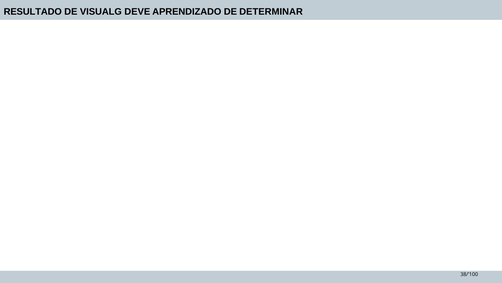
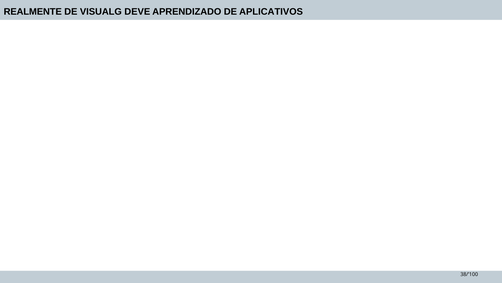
RESULTADO: RESULTADO -> REALMENTE
DETERMINAR: DETERMINAR -> APLICATIVOS
